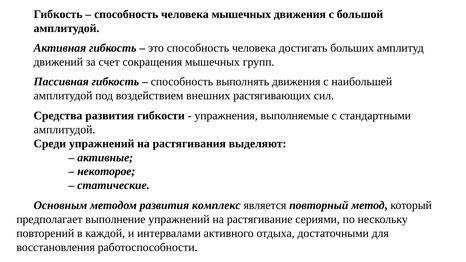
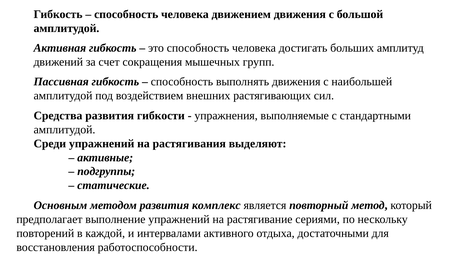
человека мышечных: мышечных -> движением
некоторое: некоторое -> подгруппы
